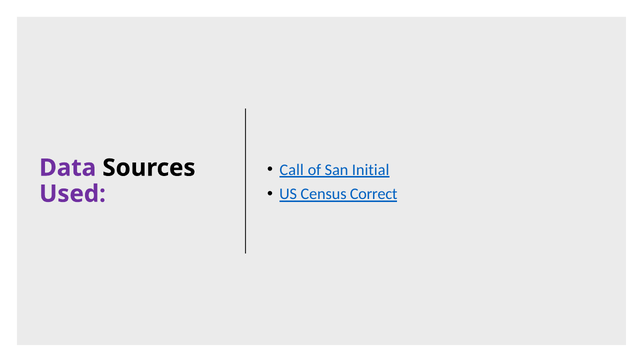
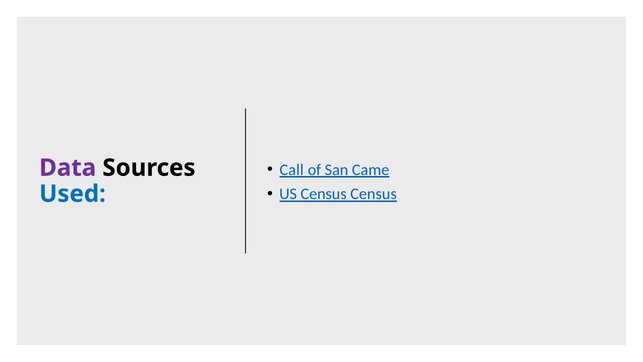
Initial: Initial -> Came
Census Correct: Correct -> Census
Used colour: purple -> blue
